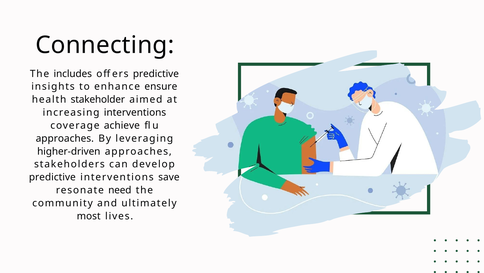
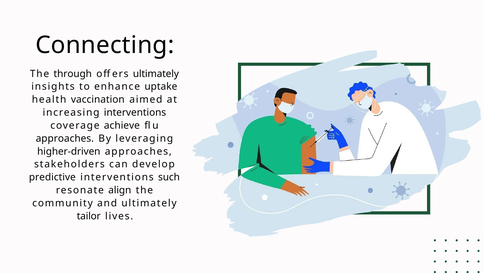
includes: includes -> through
offers predictive: predictive -> ultimately
ensure: ensure -> uptake
stakeholder: stakeholder -> vaccination
save: save -> such
need: need -> align
most: most -> tailor
